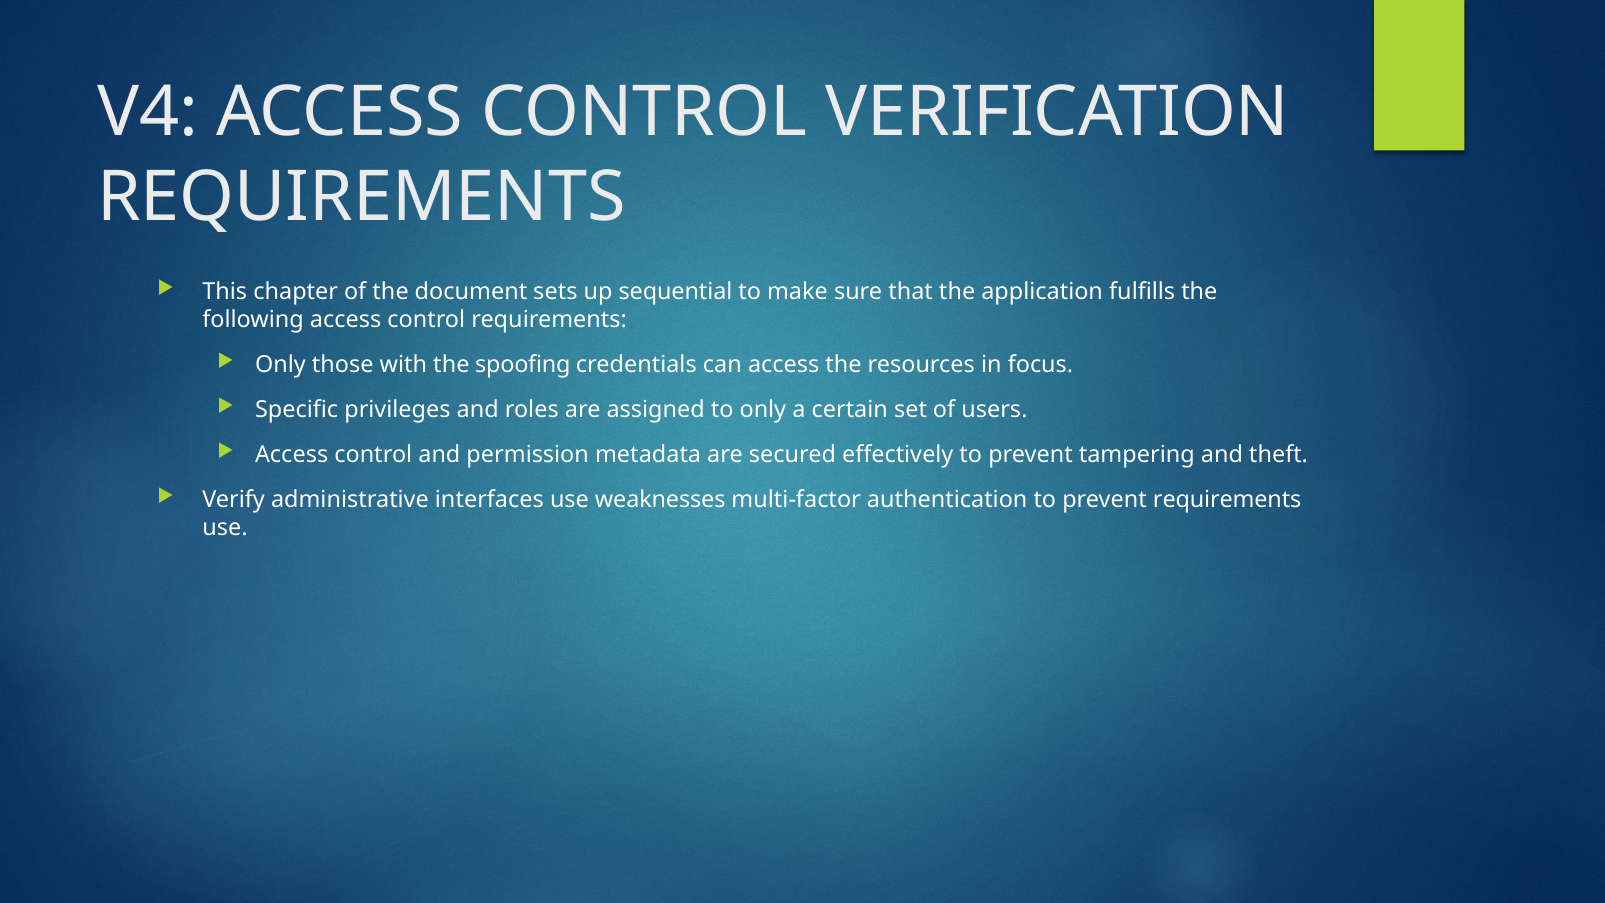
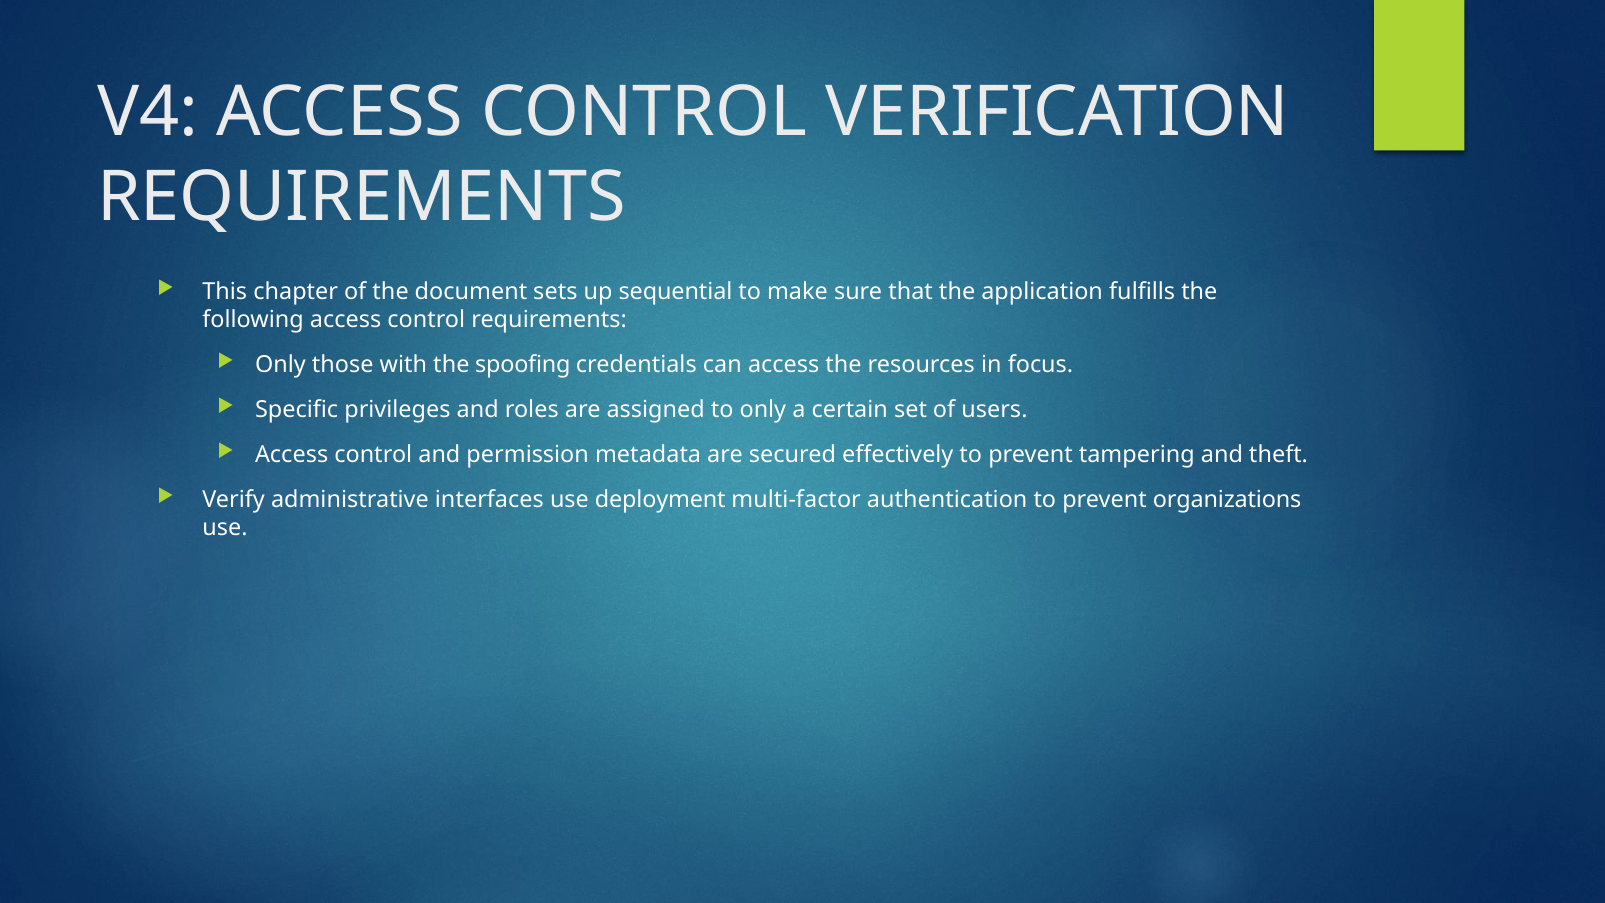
weaknesses: weaknesses -> deployment
prevent requirements: requirements -> organizations
